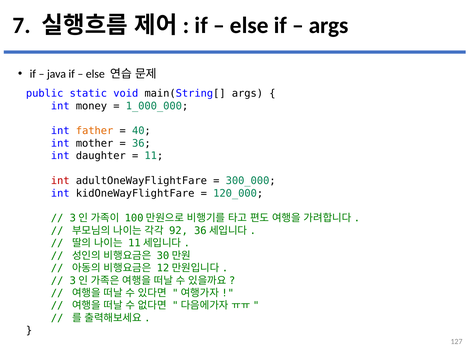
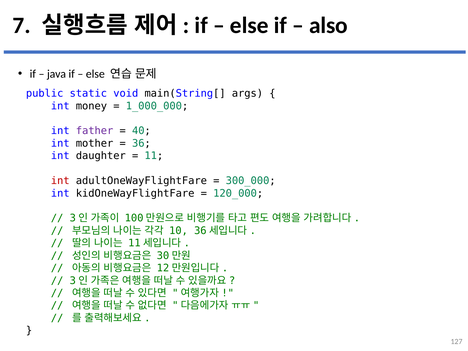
args at (329, 26): args -> also
father colour: orange -> purple
92: 92 -> 10
